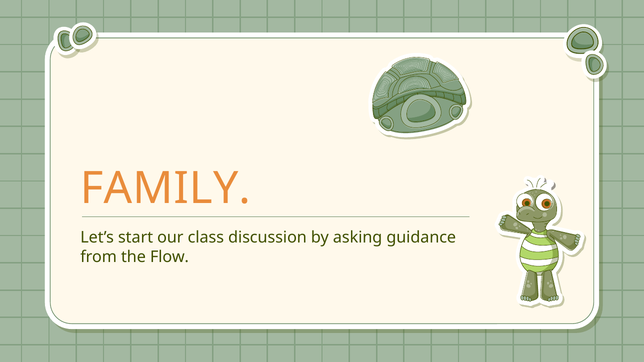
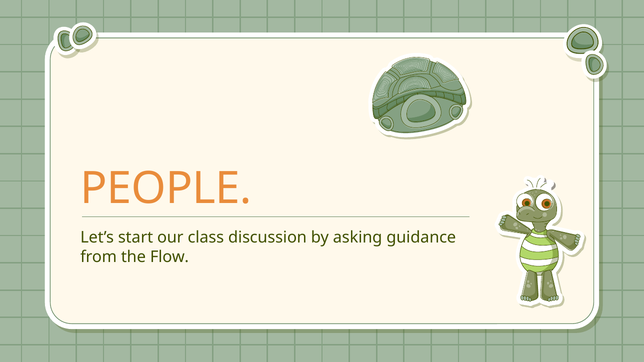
FAMILY: FAMILY -> PEOPLE
